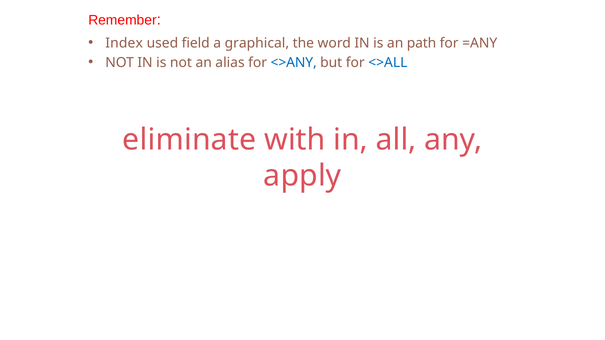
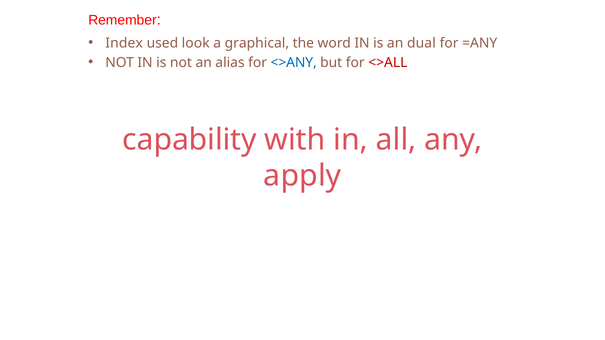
field: field -> look
path: path -> dual
<>ALL colour: blue -> red
eliminate: eliminate -> capability
